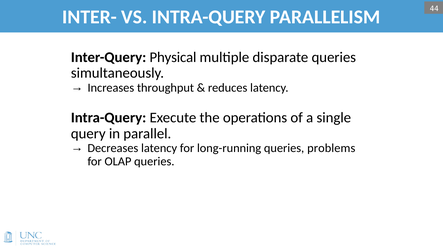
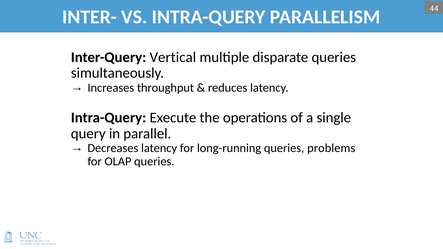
Physical: Physical -> Vertical
